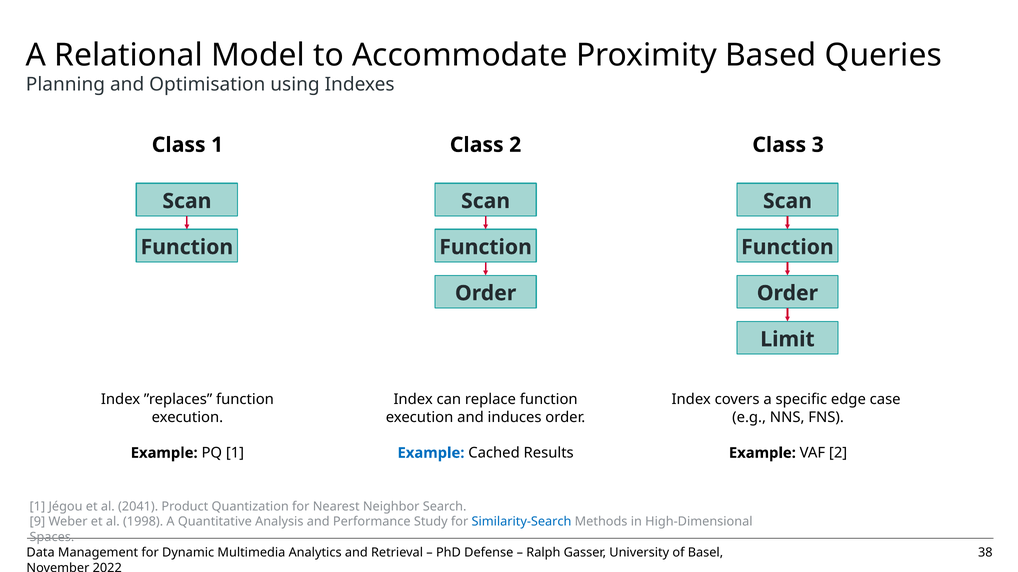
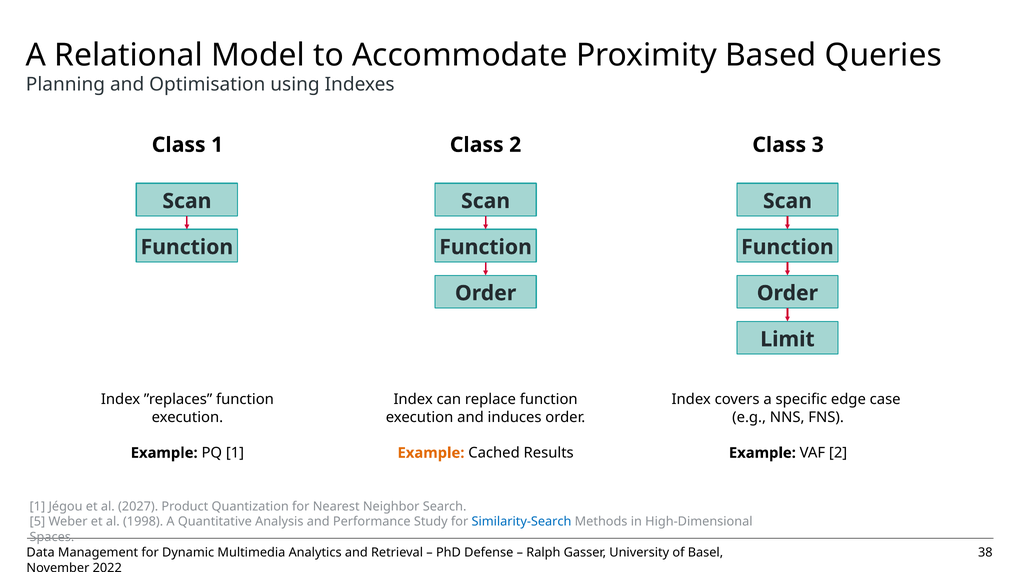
Example at (431, 453) colour: blue -> orange
2041: 2041 -> 2027
9: 9 -> 5
